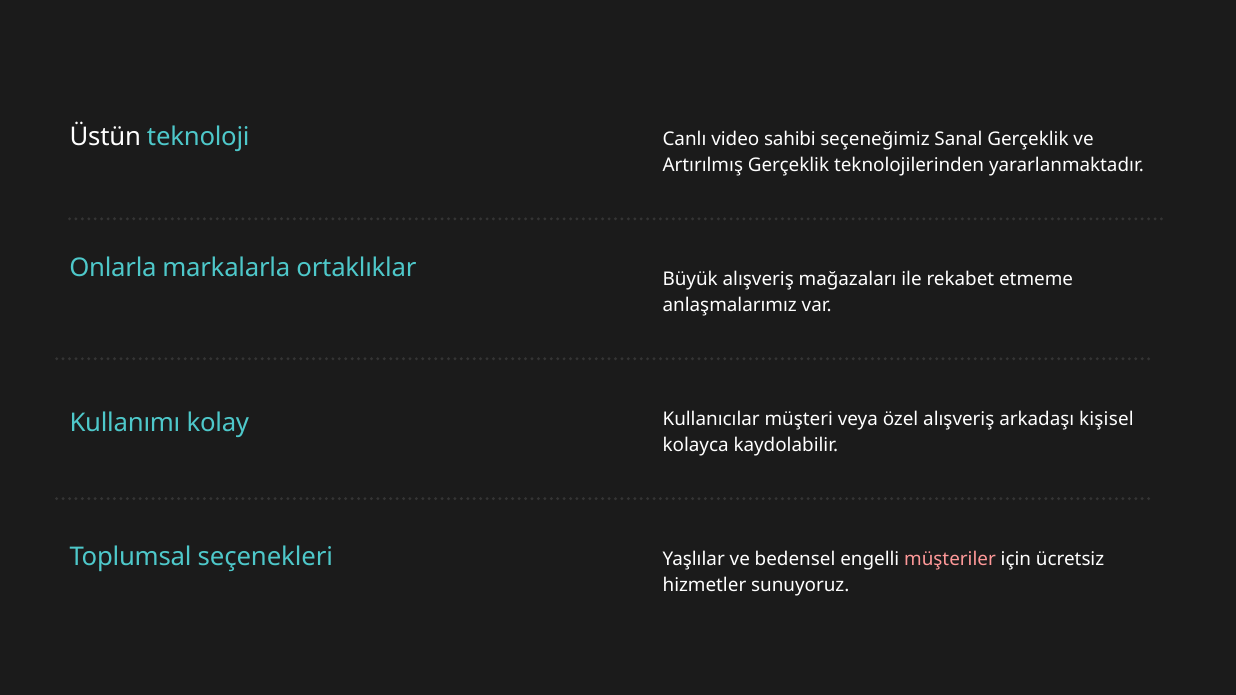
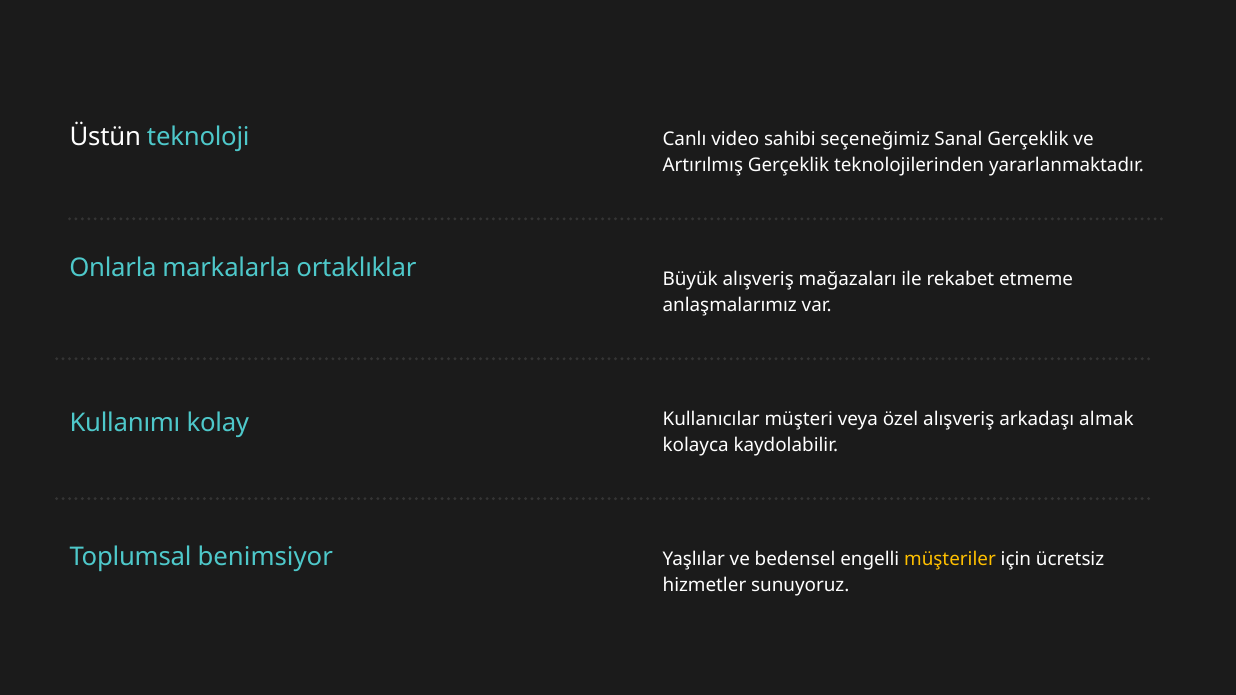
kişisel: kişisel -> almak
seçenekleri: seçenekleri -> benimsiyor
müşteriler colour: pink -> yellow
